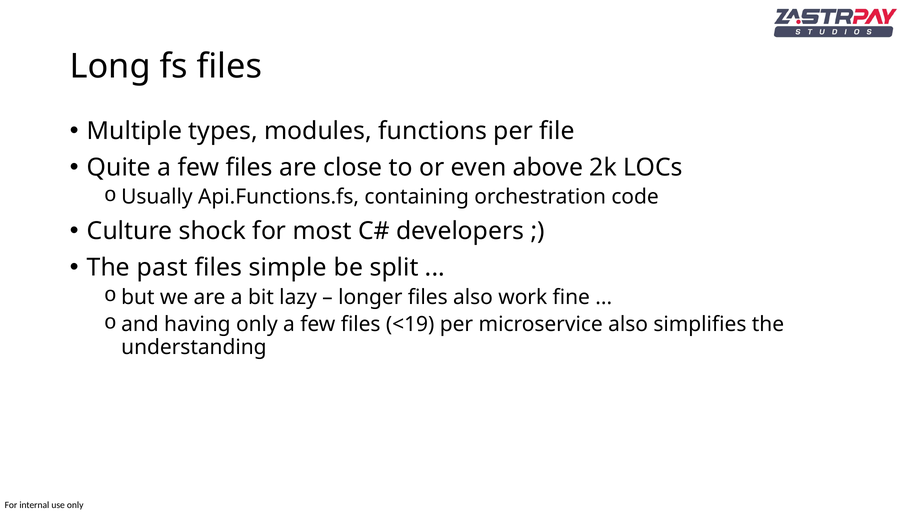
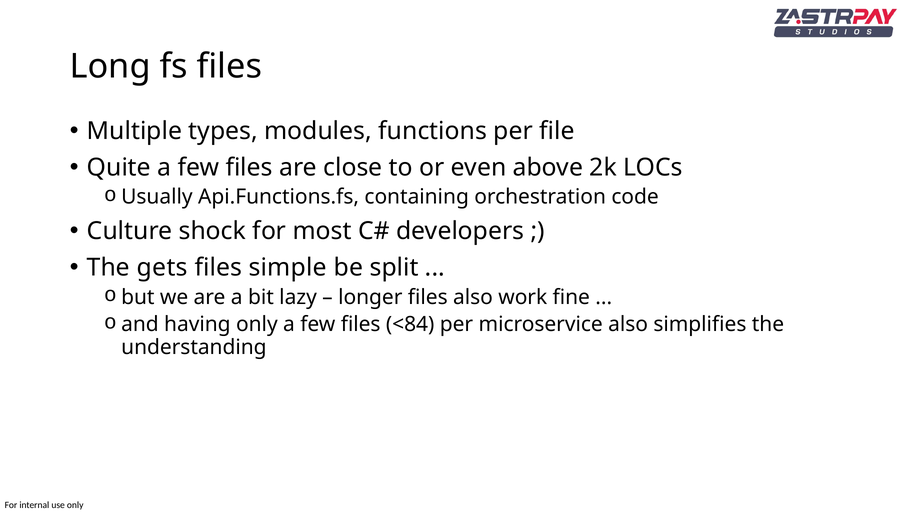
past: past -> gets
<19: <19 -> <84
